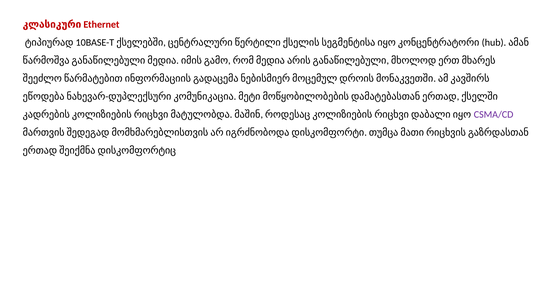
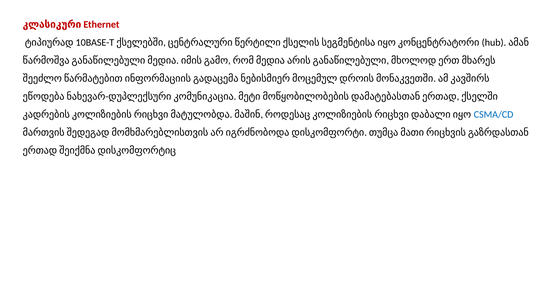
CSMA/CD colour: purple -> blue
